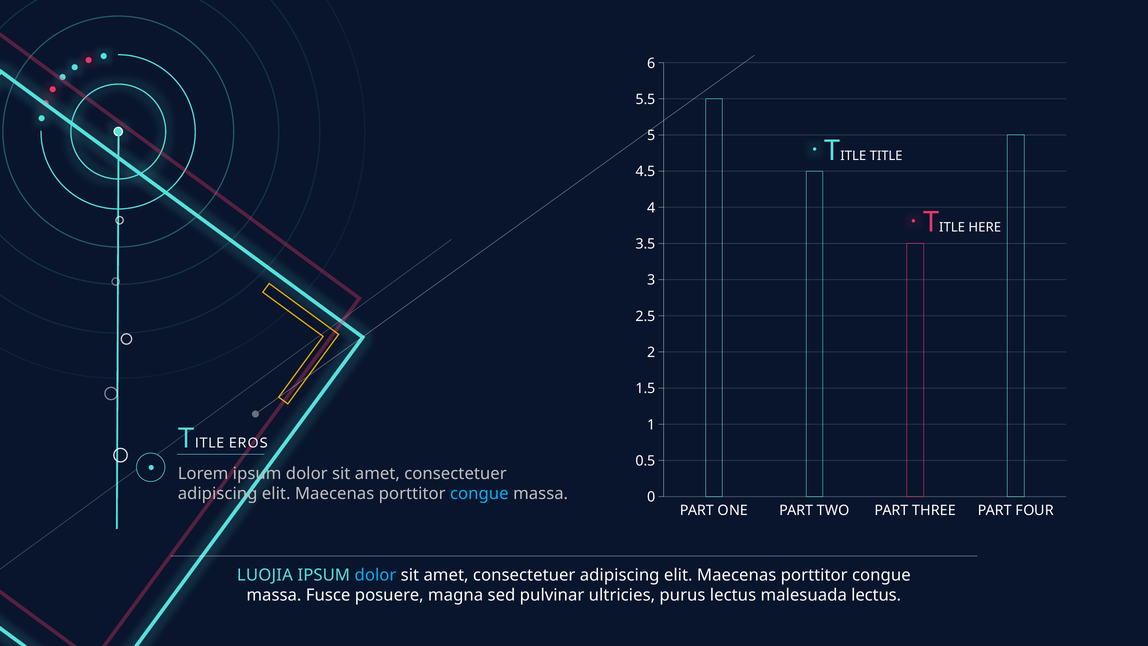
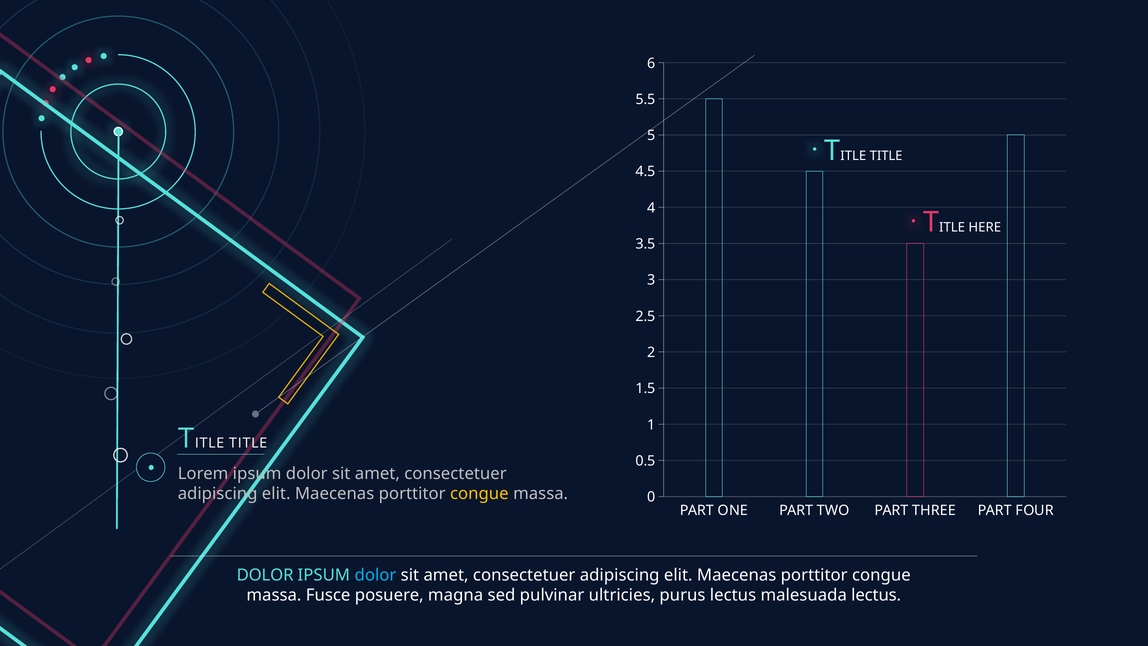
EROS at (248, 443): EROS -> TITLE
congue at (479, 494) colour: light blue -> yellow
LUOJIA at (265, 575): LUOJIA -> DOLOR
